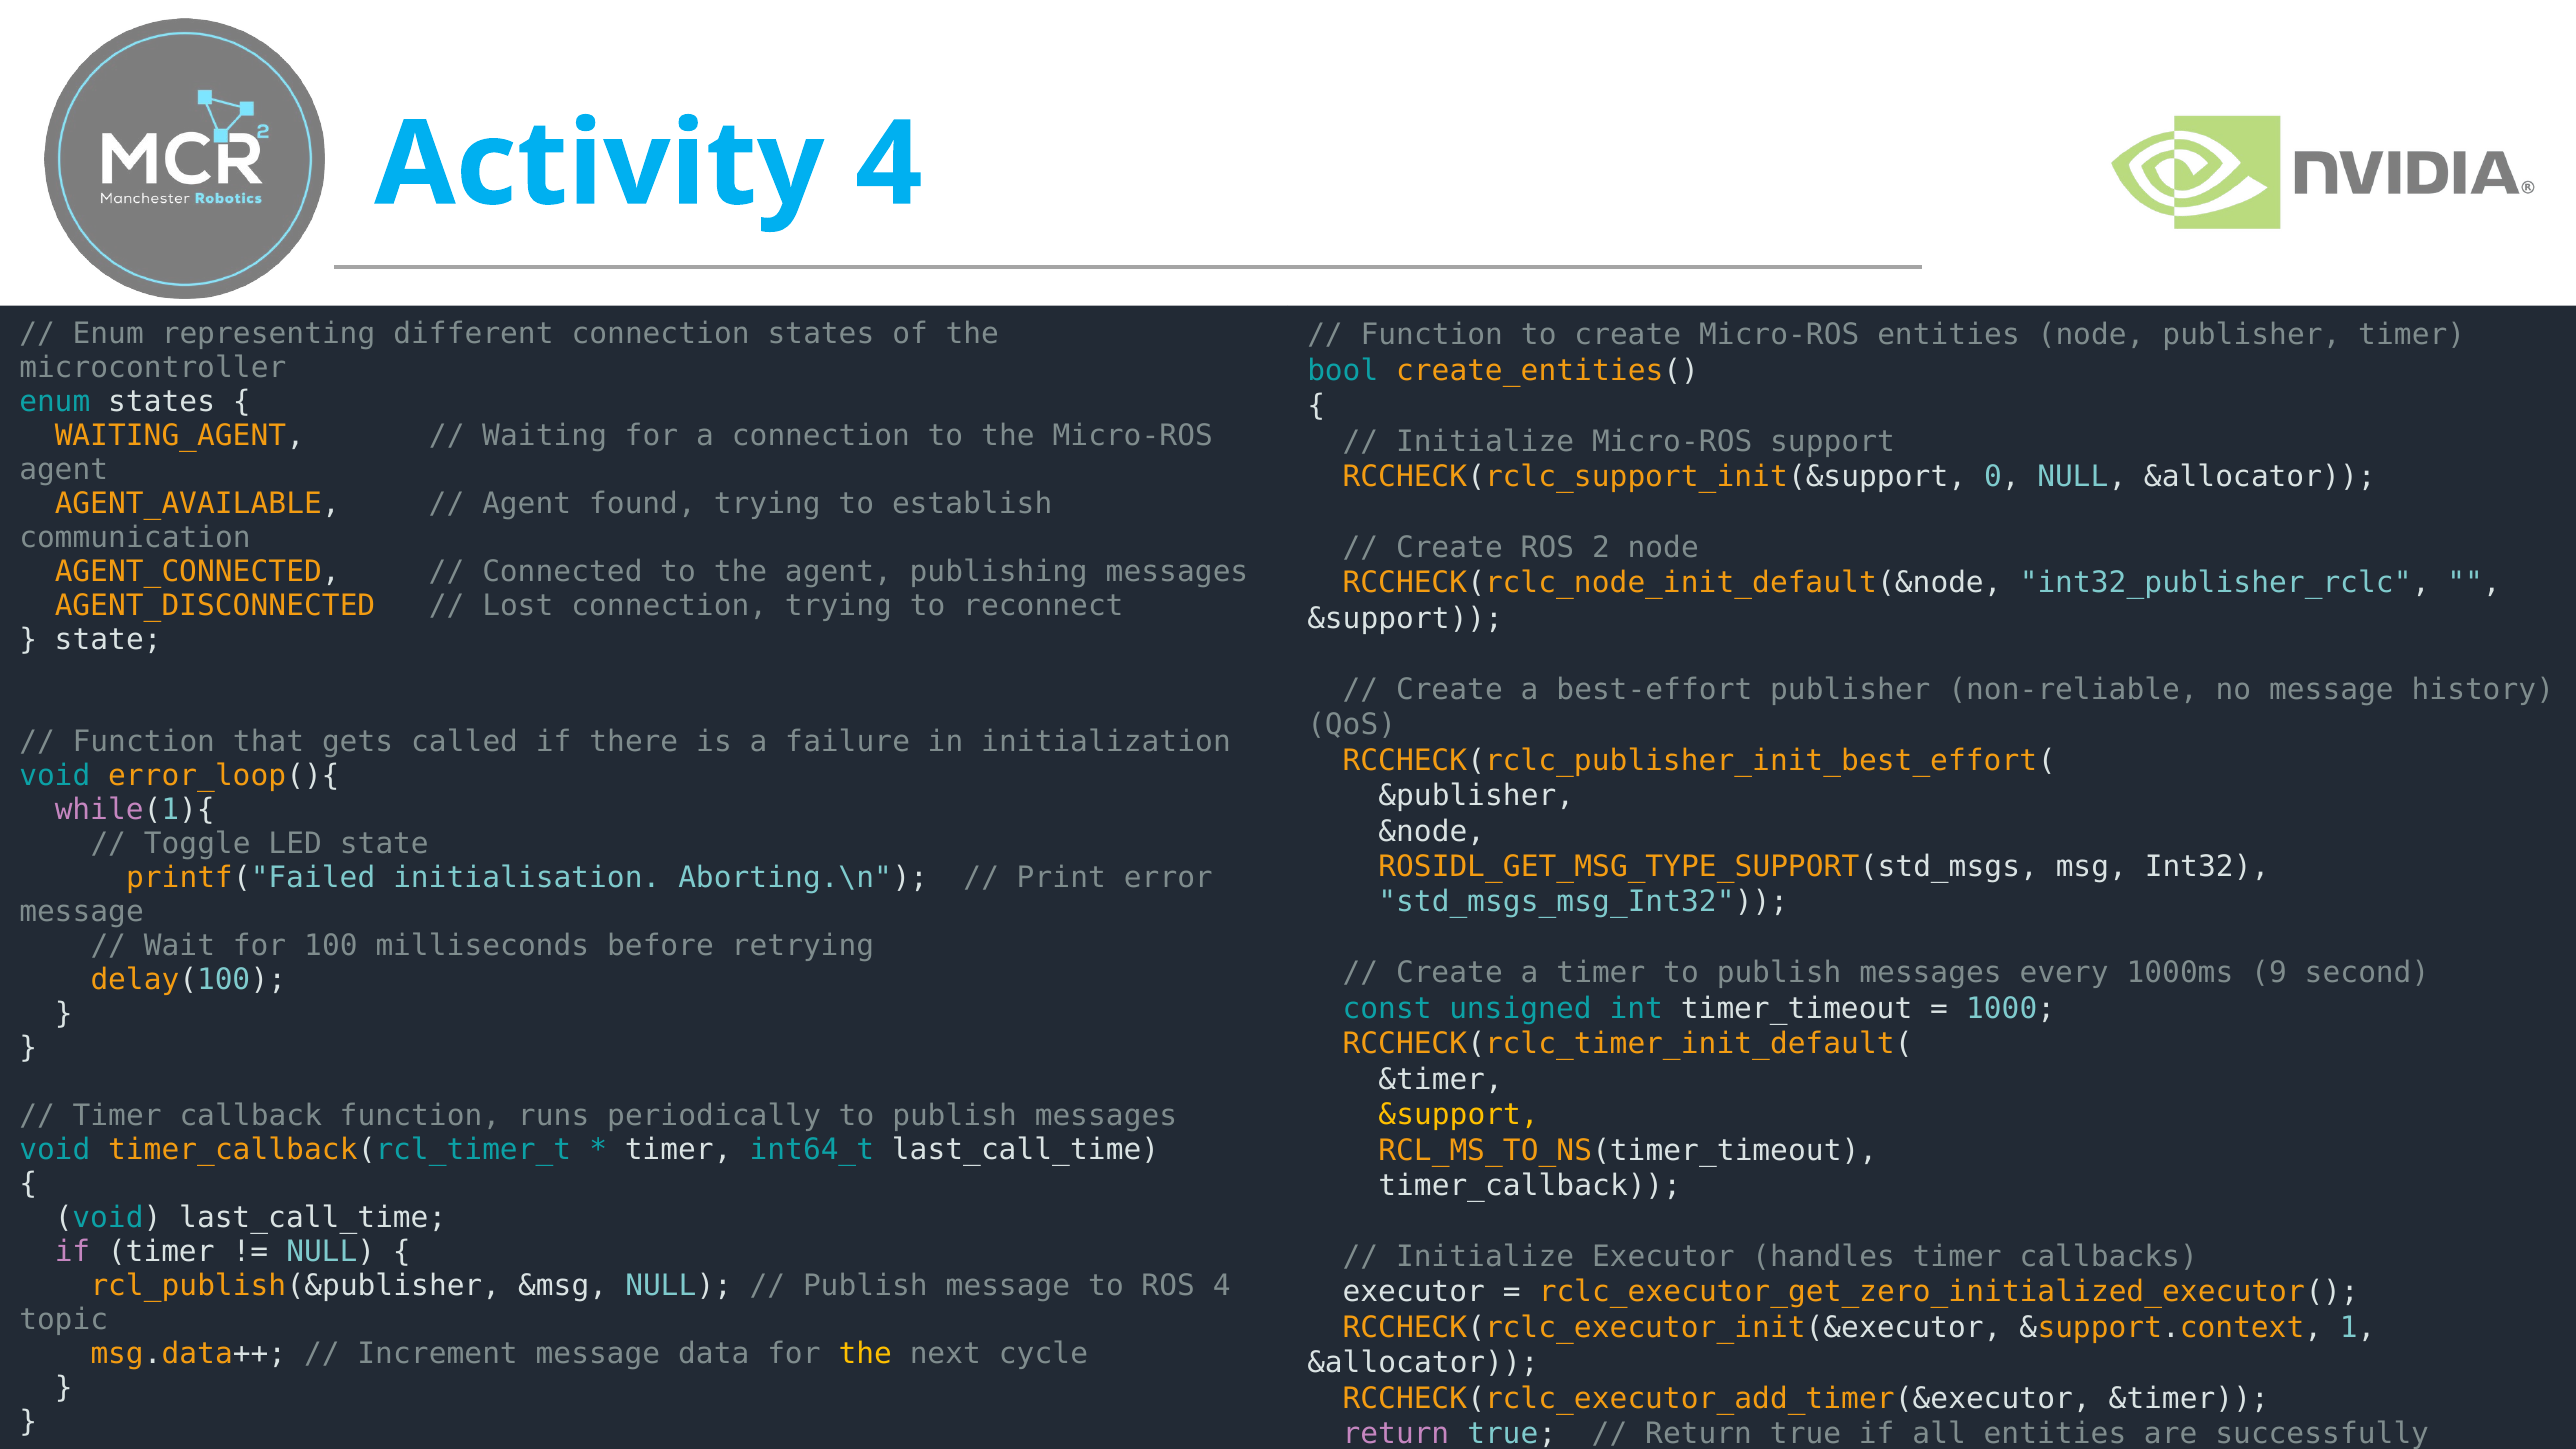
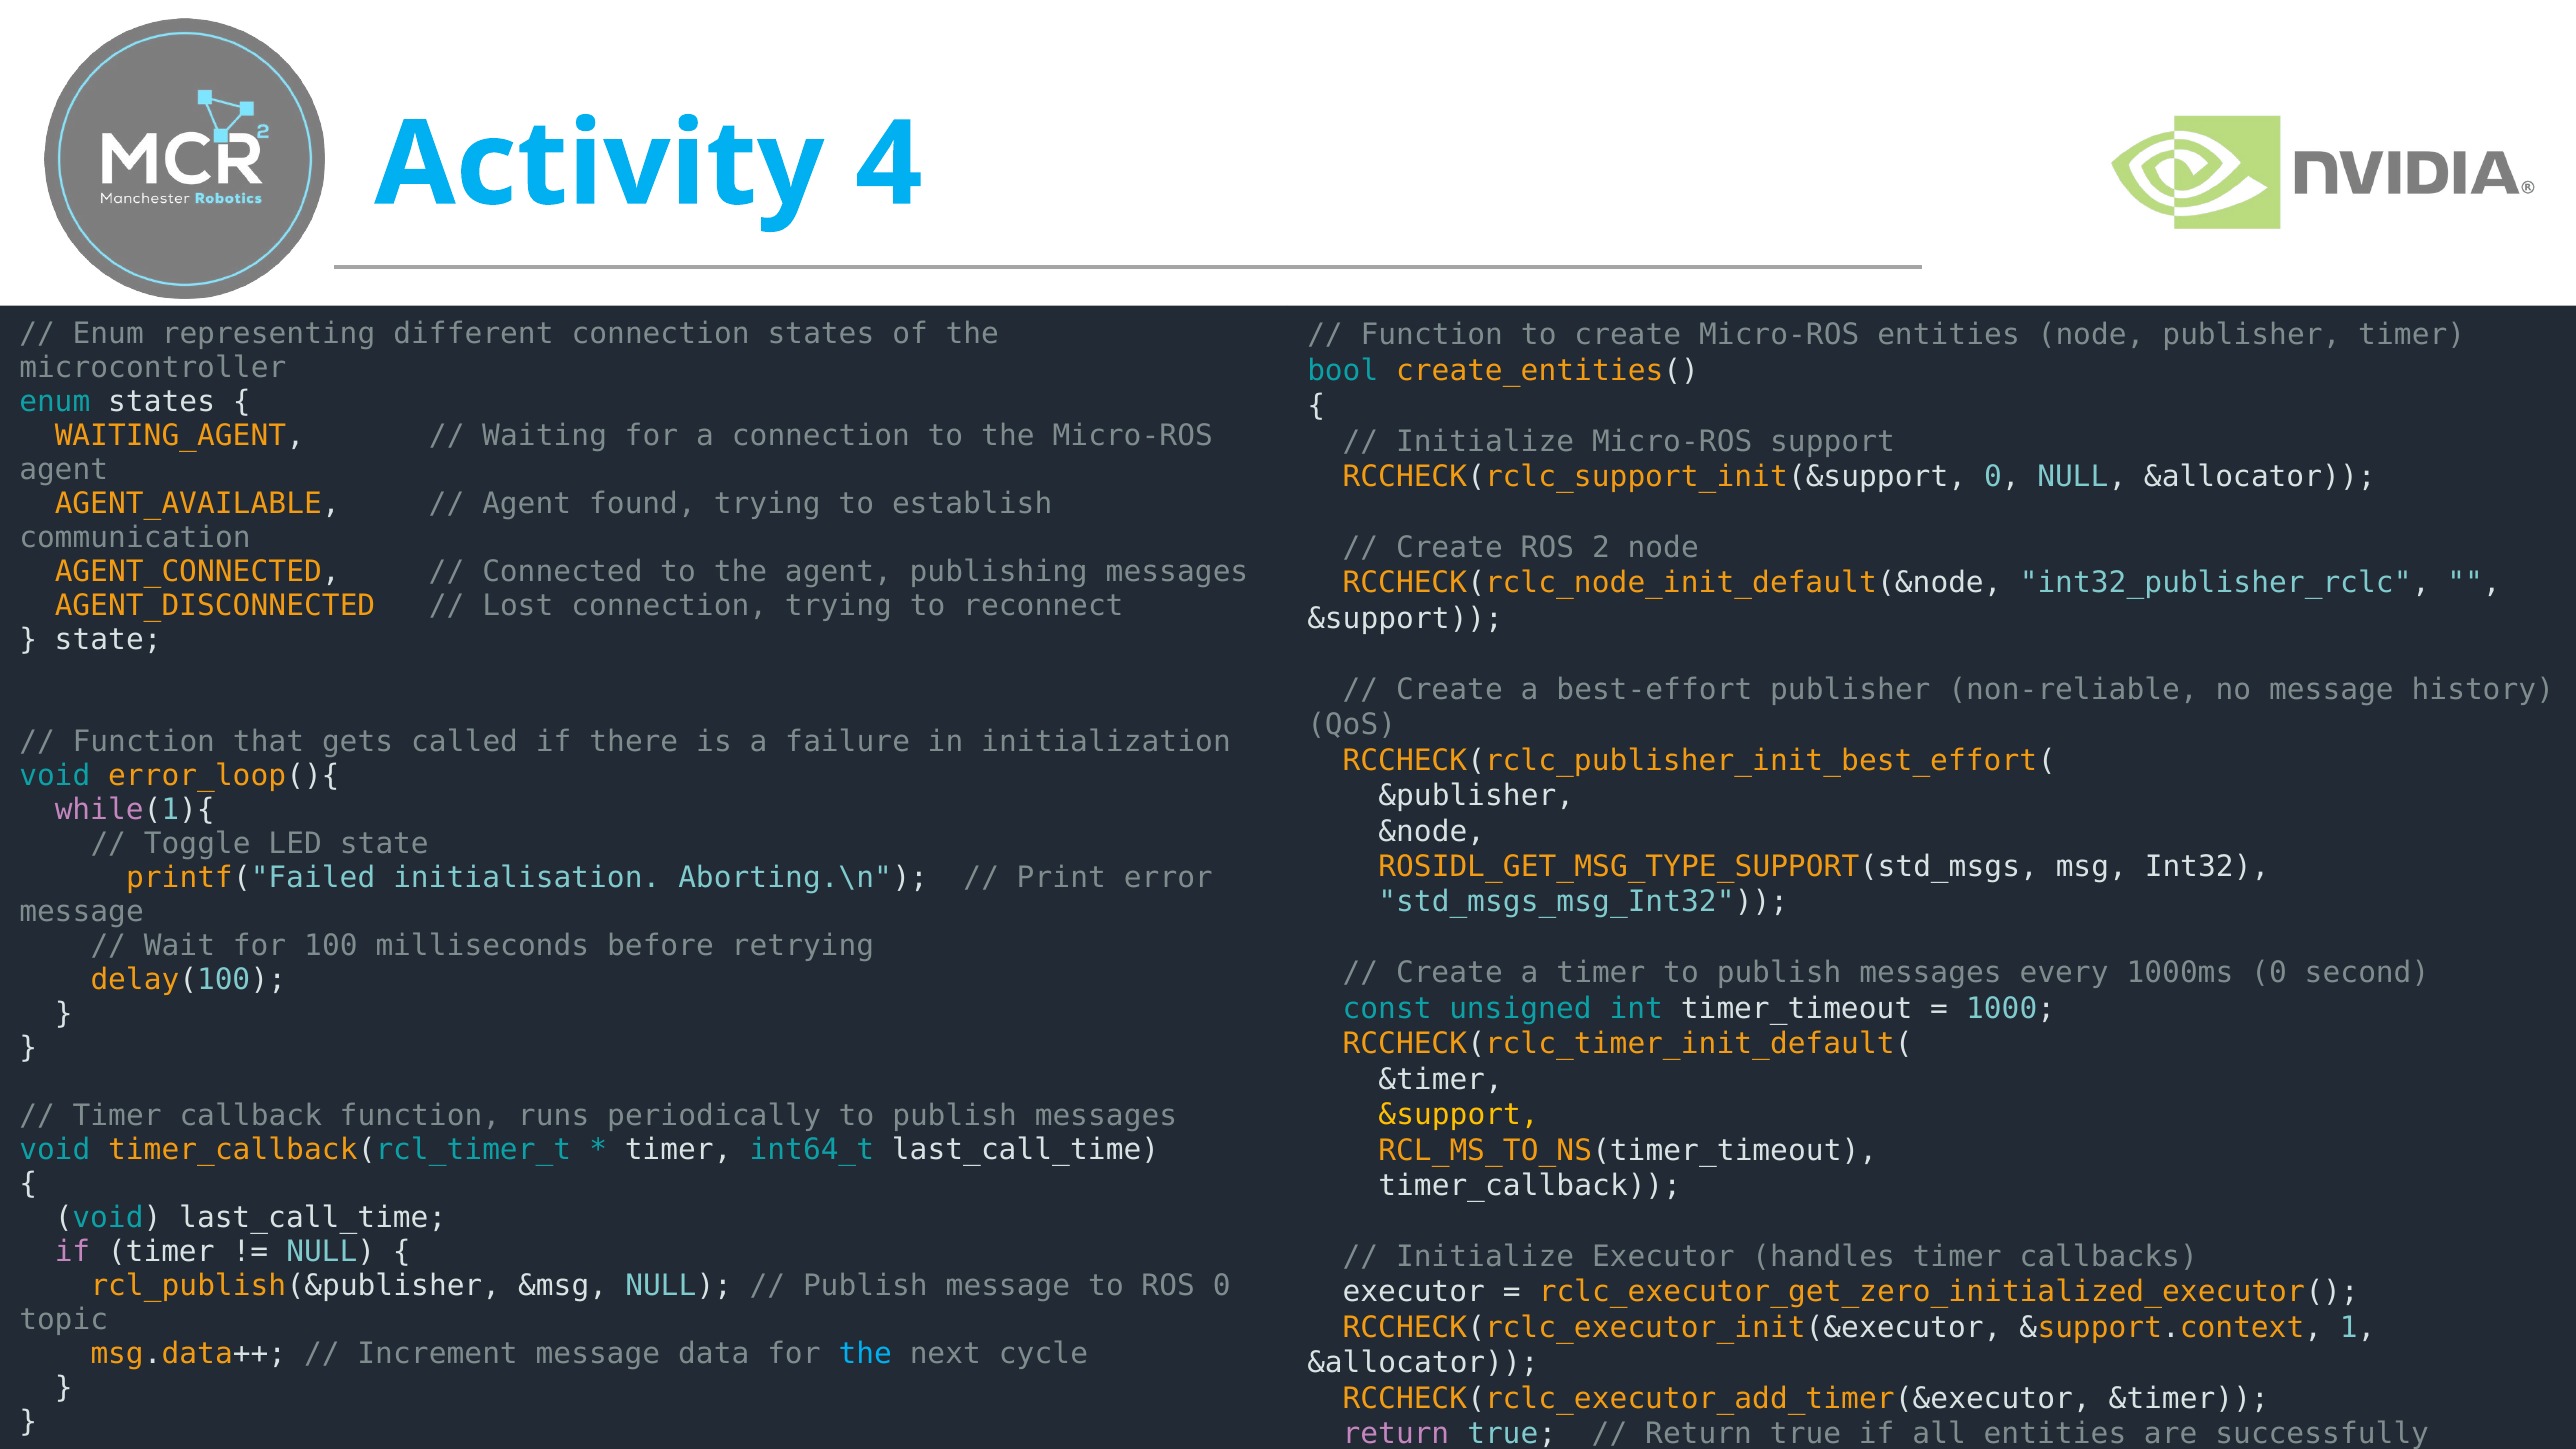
1000ms 9: 9 -> 0
ROS 4: 4 -> 0
the at (865, 1354) colour: yellow -> light blue
